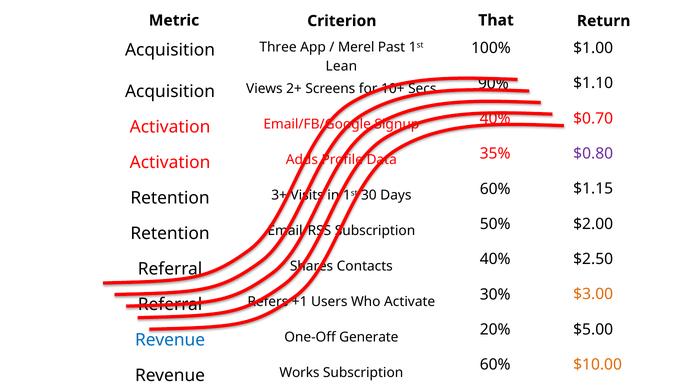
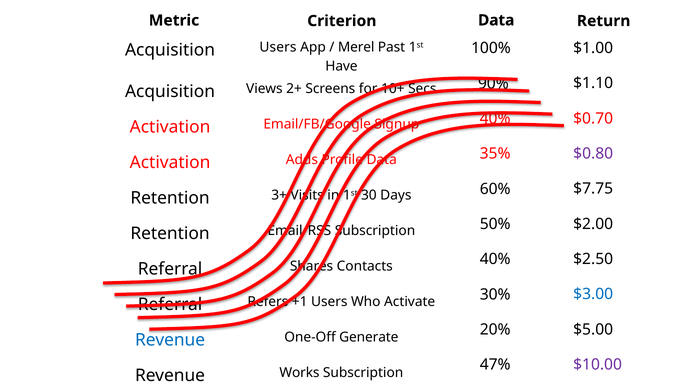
Criterion That: That -> Data
Acquisition Three: Three -> Users
Lean: Lean -> Have
$1.15: $1.15 -> $7.75
$3.00 colour: orange -> blue
$10.00 colour: orange -> purple
60% at (495, 365): 60% -> 47%
